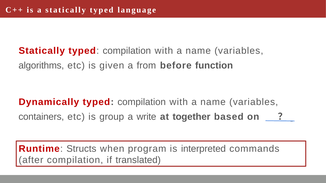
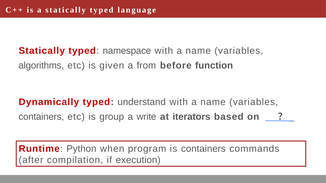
Statically typed compilation: compilation -> namespace
Dynamically typed compilation: compilation -> understand
together: together -> iterators
Structs: Structs -> Python
is interpreted: interpreted -> containers
translated: translated -> execution
